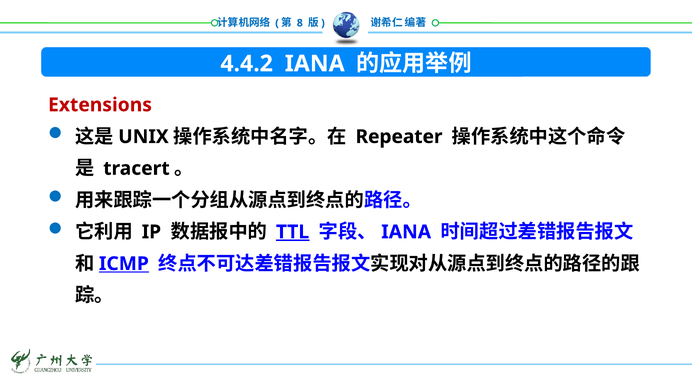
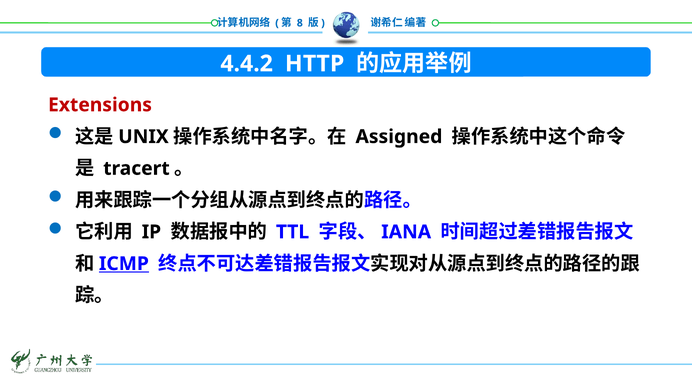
4.4.2 IANA: IANA -> HTTP
Repeater: Repeater -> Assigned
TTL underline: present -> none
